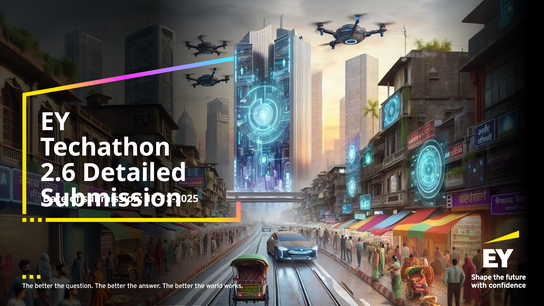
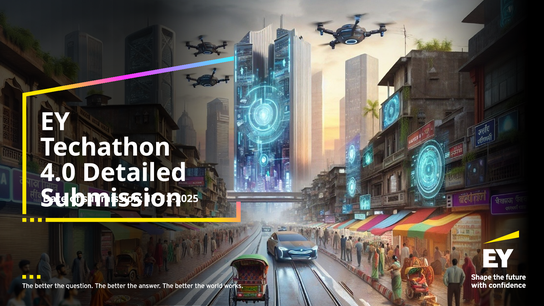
2.6: 2.6 -> 4.0
